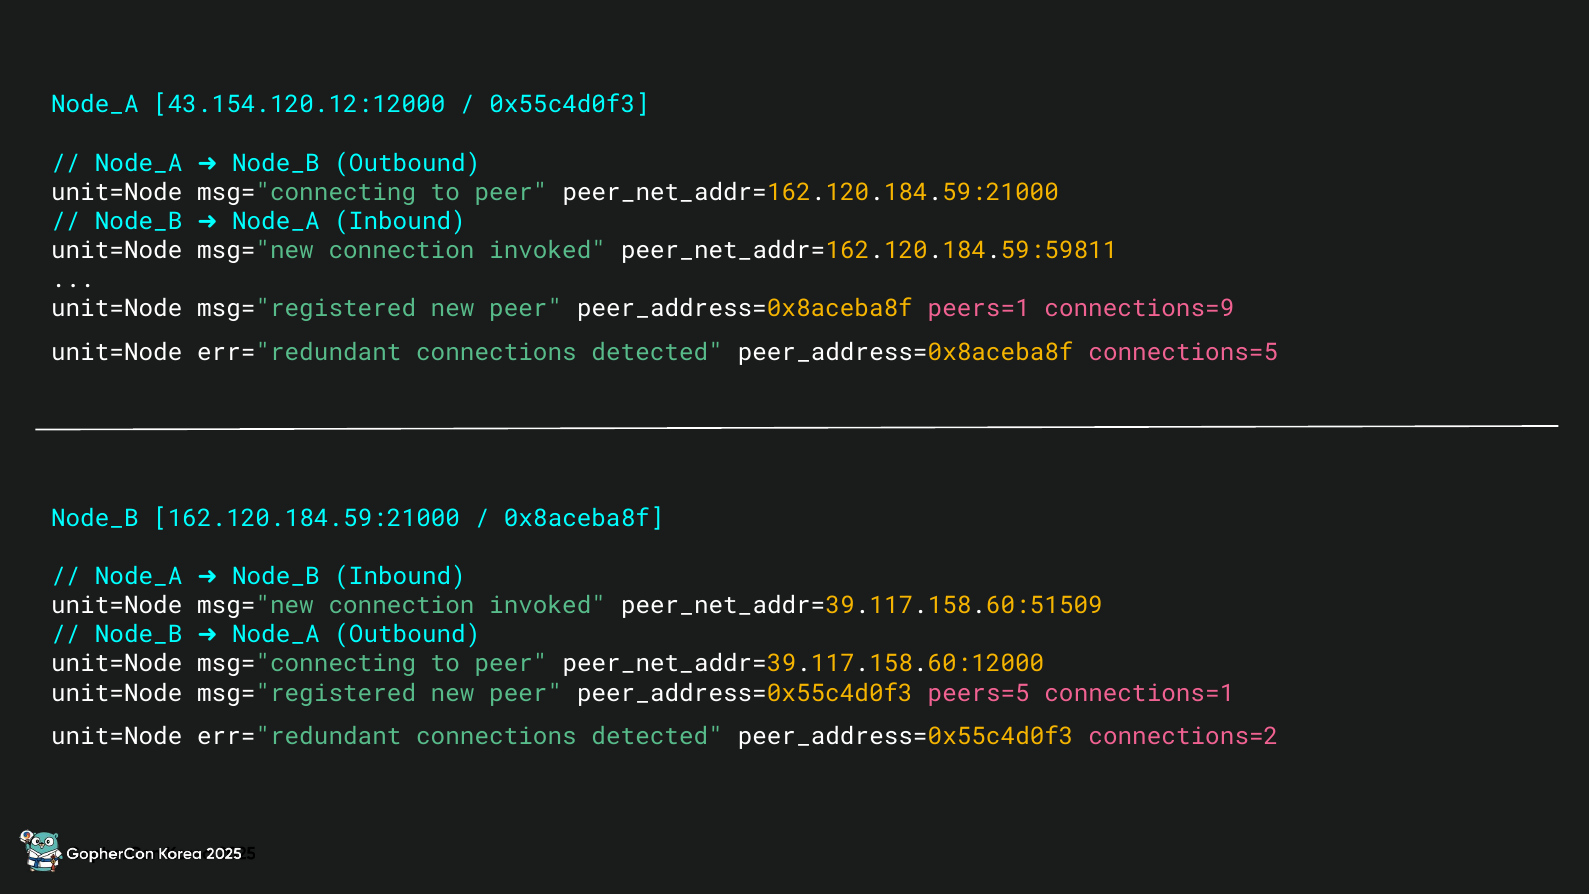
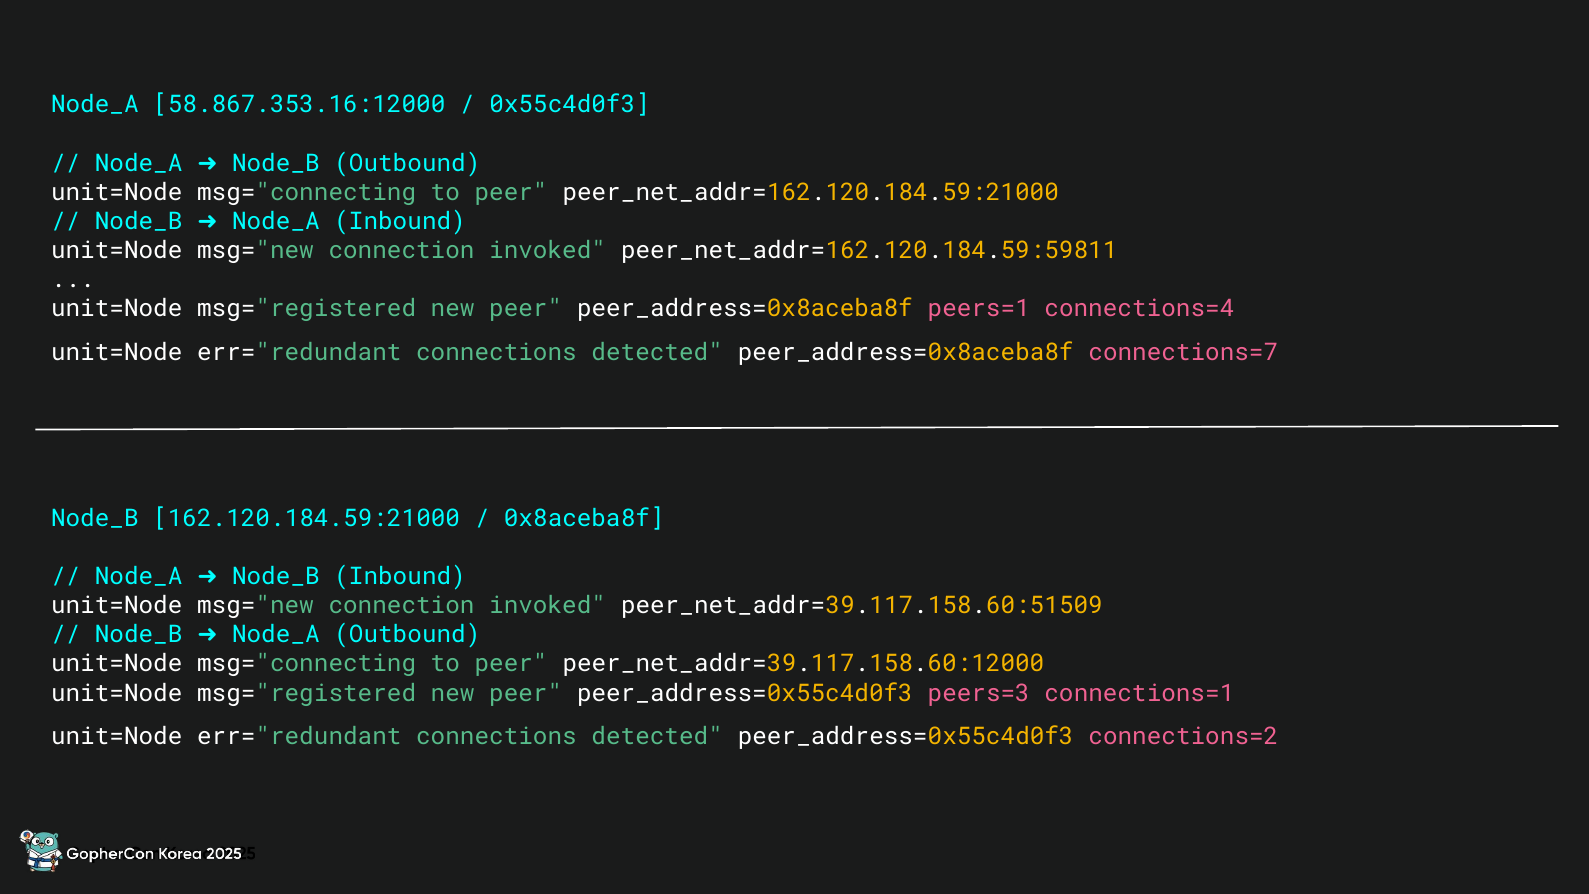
43.154.120.12:12000: 43.154.120.12:12000 -> 58.867.353.16:12000
connections=9: connections=9 -> connections=4
connections=5: connections=5 -> connections=7
peers=5: peers=5 -> peers=3
